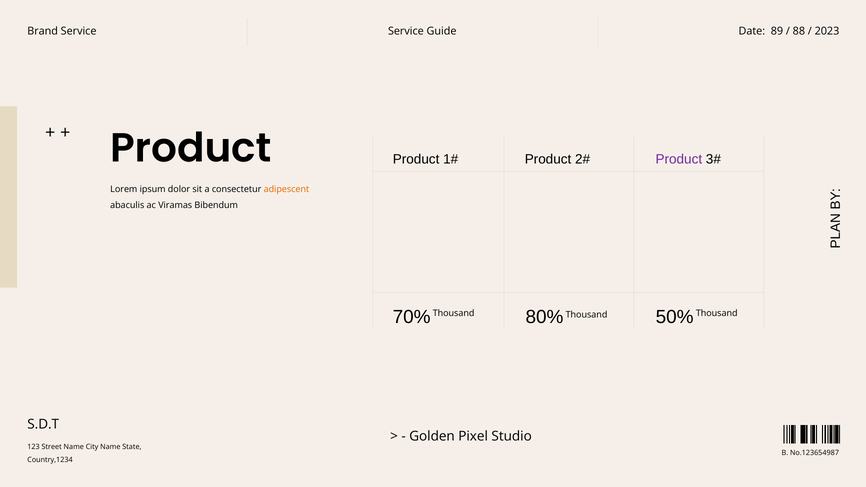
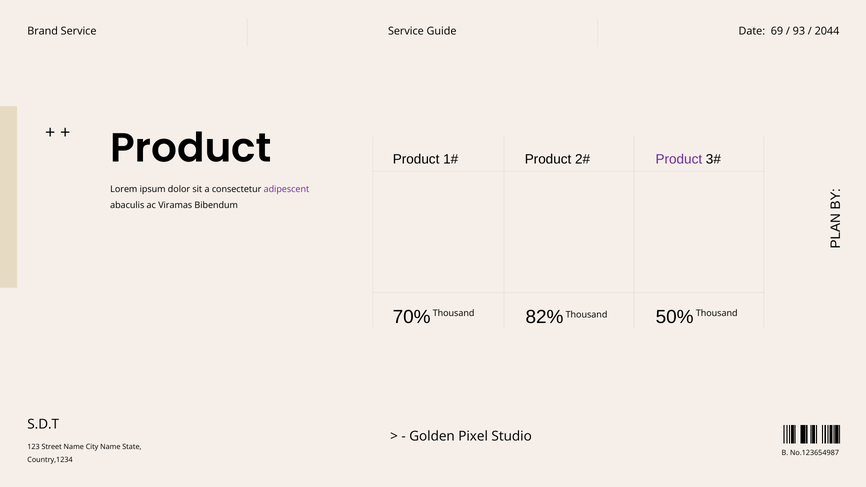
89: 89 -> 69
88: 88 -> 93
2023: 2023 -> 2044
adipescent colour: orange -> purple
80%: 80% -> 82%
